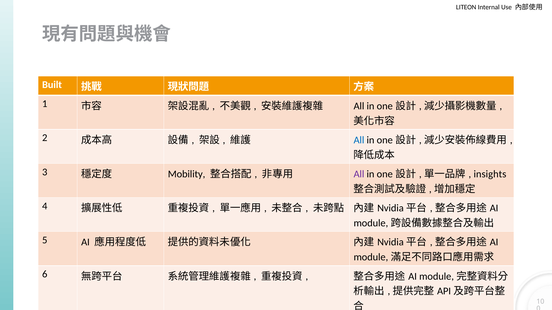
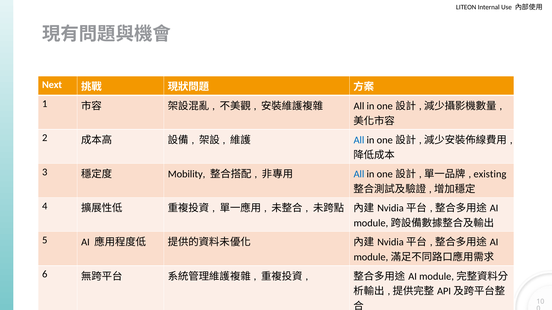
Built: Built -> Next
All at (359, 174) colour: purple -> blue
insights: insights -> existing
